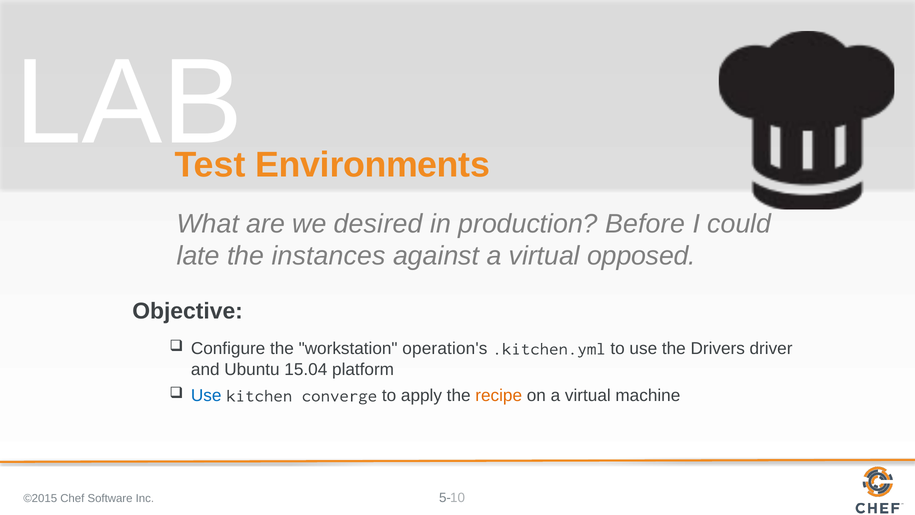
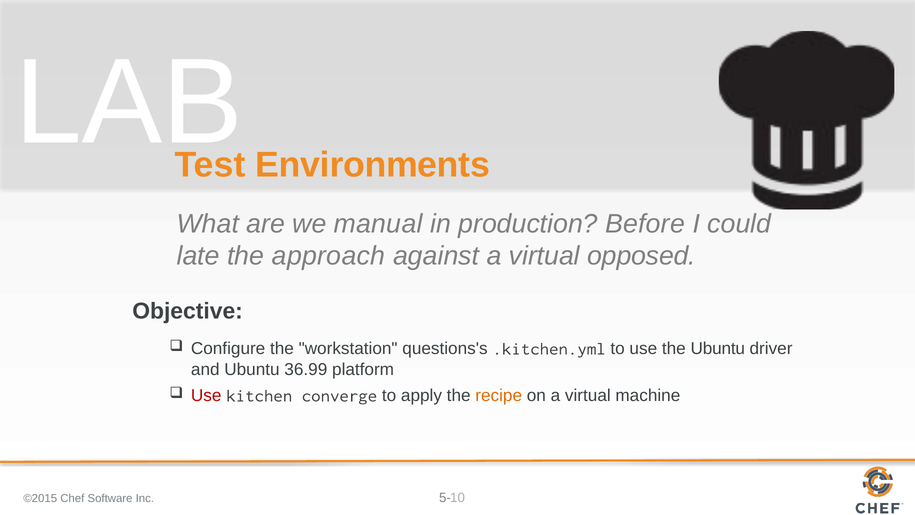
desired: desired -> manual
instances: instances -> approach
operation's: operation's -> questions's
the Drivers: Drivers -> Ubuntu
15.04: 15.04 -> 36.99
Use at (206, 396) colour: blue -> red
